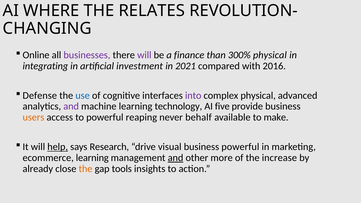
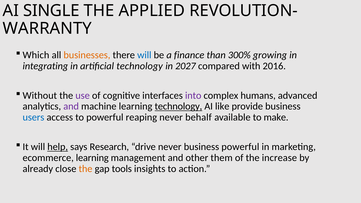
WHERE: WHERE -> SINGLE
RELATES: RELATES -> APPLIED
CHANGING: CHANGING -> WARRANTY
Online: Online -> Which
businesses colour: purple -> orange
will at (144, 55) colour: purple -> blue
300% physical: physical -> growing
artificial investment: investment -> technology
2021: 2021 -> 2027
Defense: Defense -> Without
use colour: blue -> purple
complex physical: physical -> humans
technology at (178, 106) underline: none -> present
five: five -> like
users colour: orange -> blue
drive visual: visual -> never
and at (176, 158) underline: present -> none
more: more -> them
